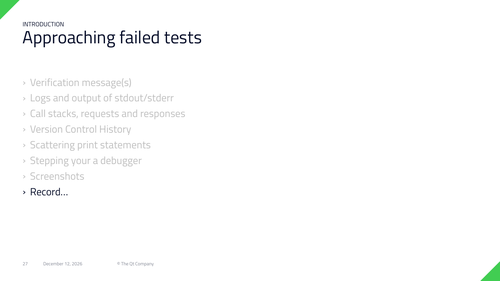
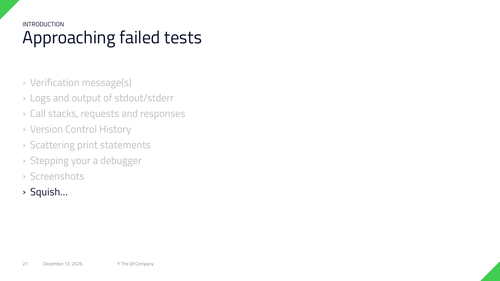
Record…: Record… -> Squish…
